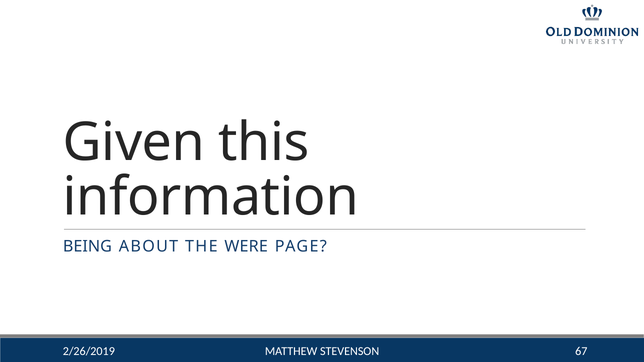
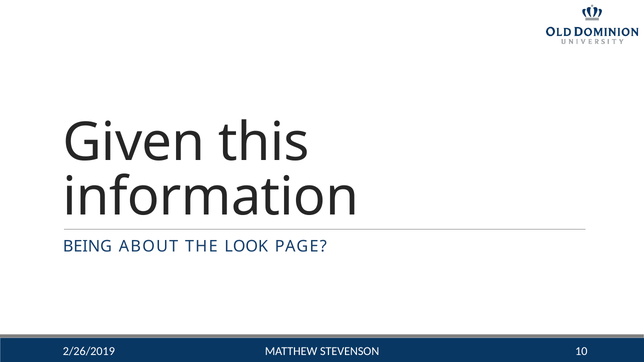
WERE: WERE -> LOOK
67: 67 -> 10
